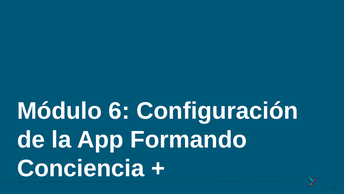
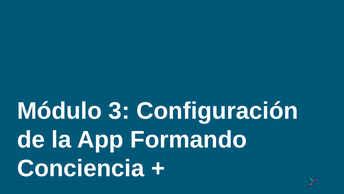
6: 6 -> 3
